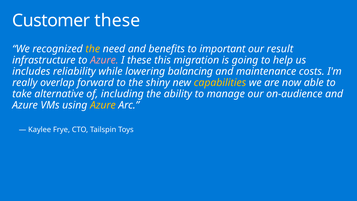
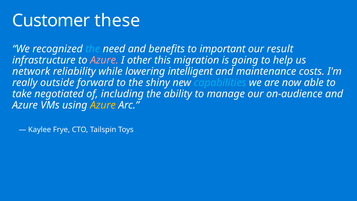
the at (93, 49) colour: yellow -> light blue
I these: these -> other
includes: includes -> network
balancing: balancing -> intelligent
overlap: overlap -> outside
capabilities colour: yellow -> light blue
alternative: alternative -> negotiated
